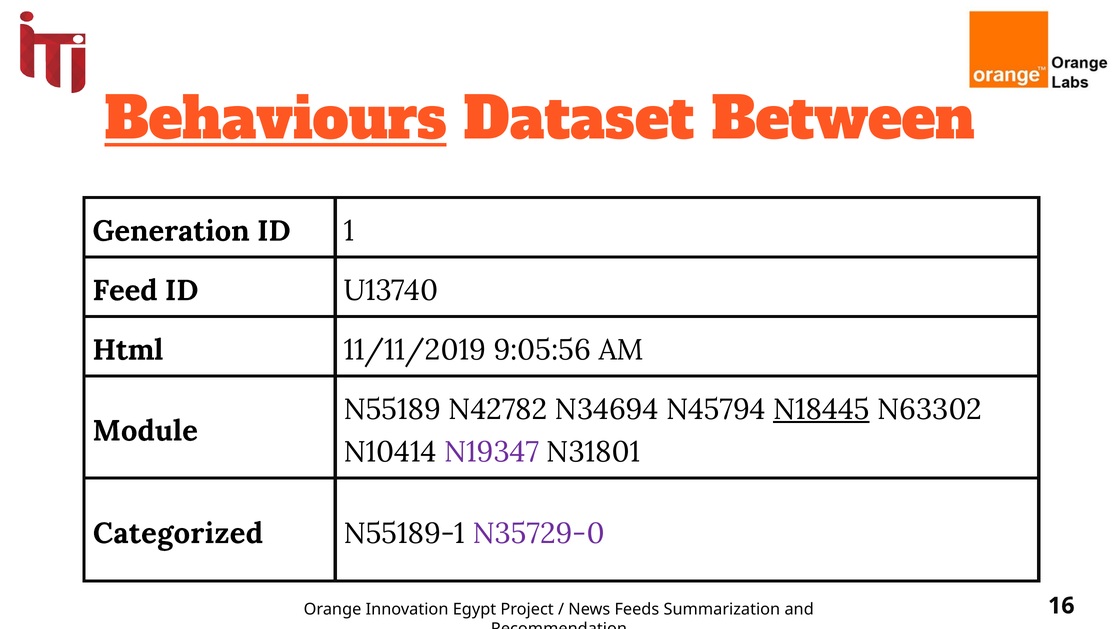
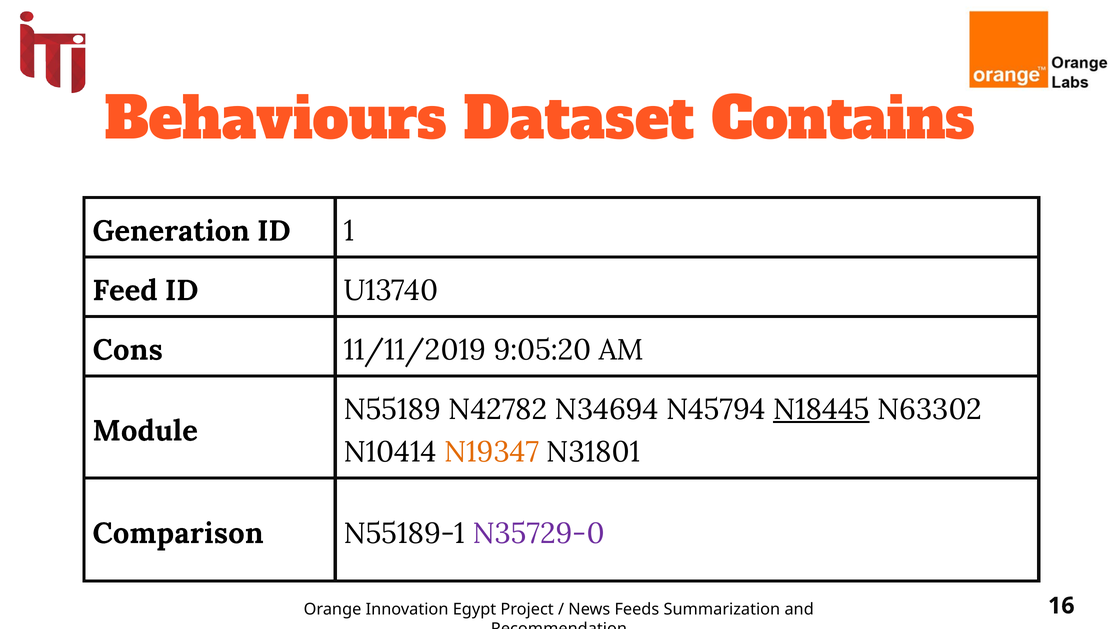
Behaviours underline: present -> none
Between: Between -> Contains
Html: Html -> Cons
9:05:56: 9:05:56 -> 9:05:20
N19347 colour: purple -> orange
Categorized: Categorized -> Comparison
